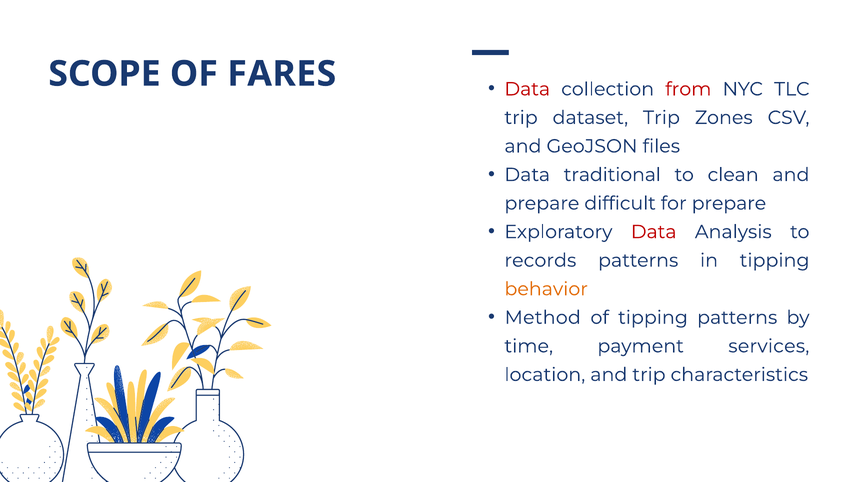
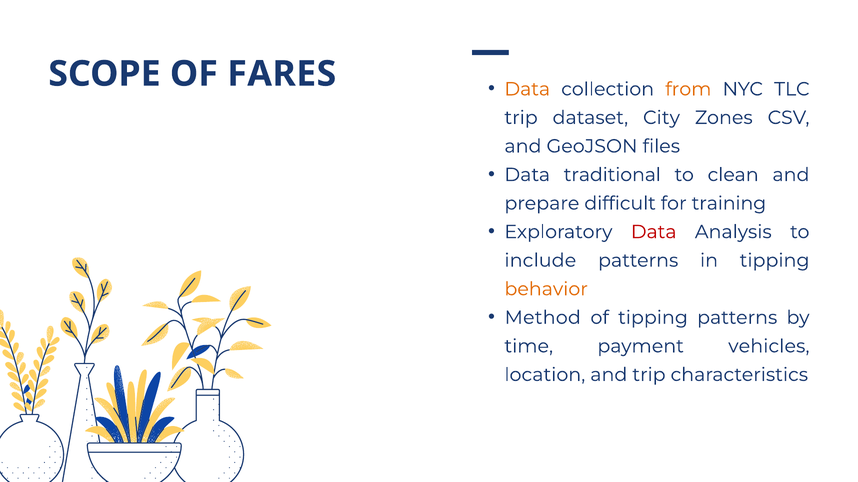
Data at (527, 89) colour: red -> orange
from colour: red -> orange
dataset Trip: Trip -> City
for prepare: prepare -> training
records: records -> include
services: services -> vehicles
